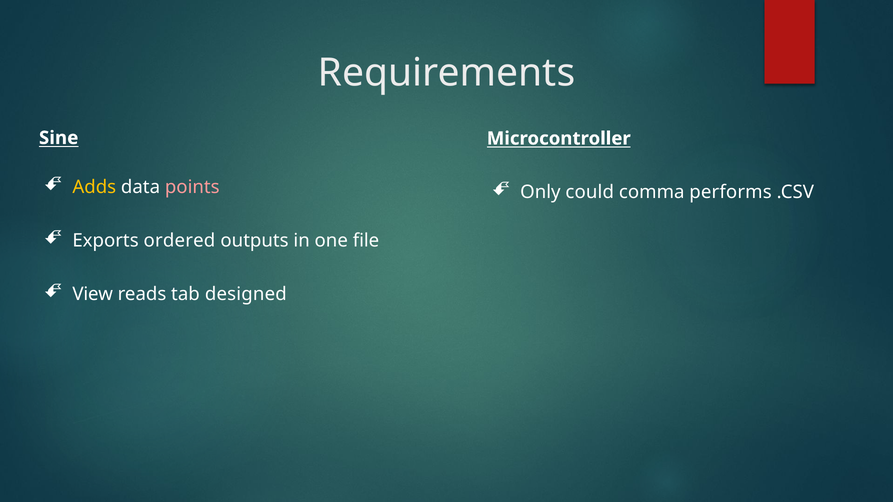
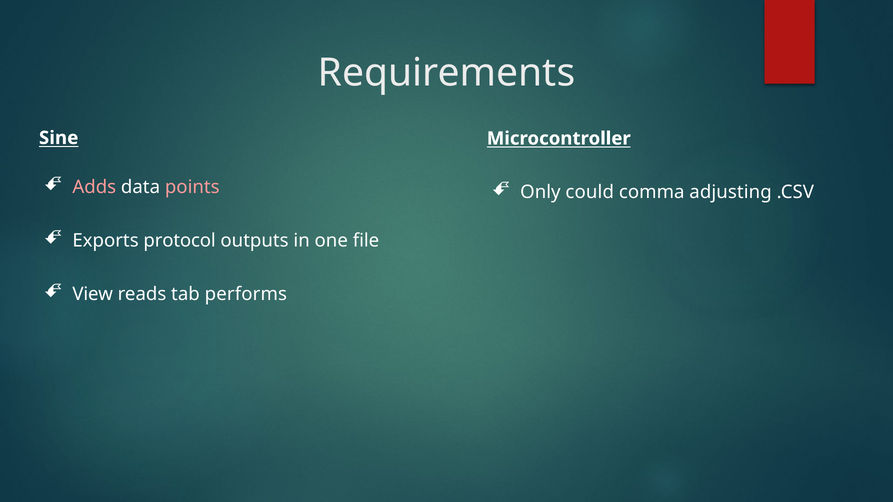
Adds colour: yellow -> pink
performs: performs -> adjusting
ordered: ordered -> protocol
designed: designed -> performs
